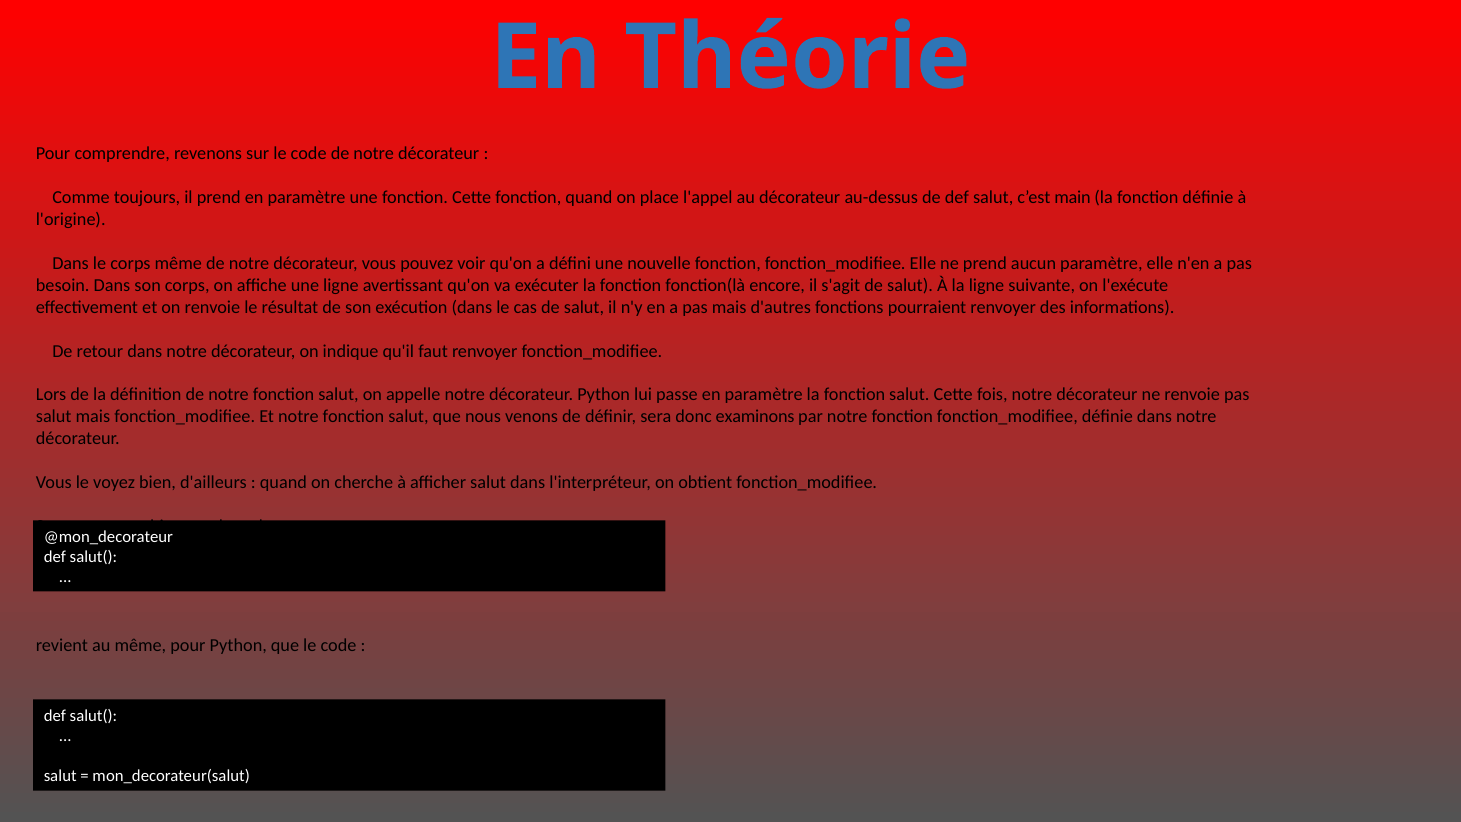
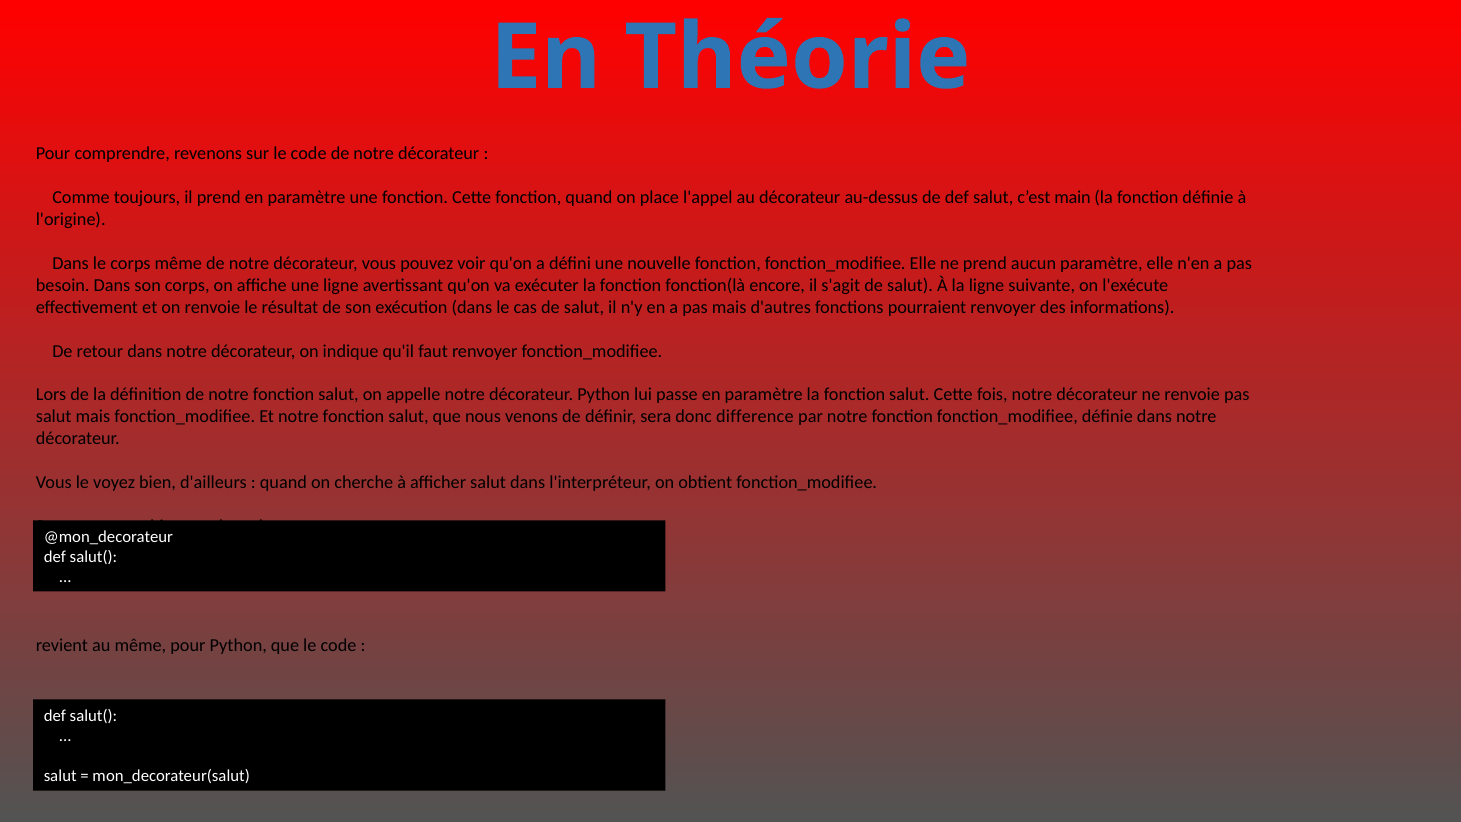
examinons: examinons -> difference
